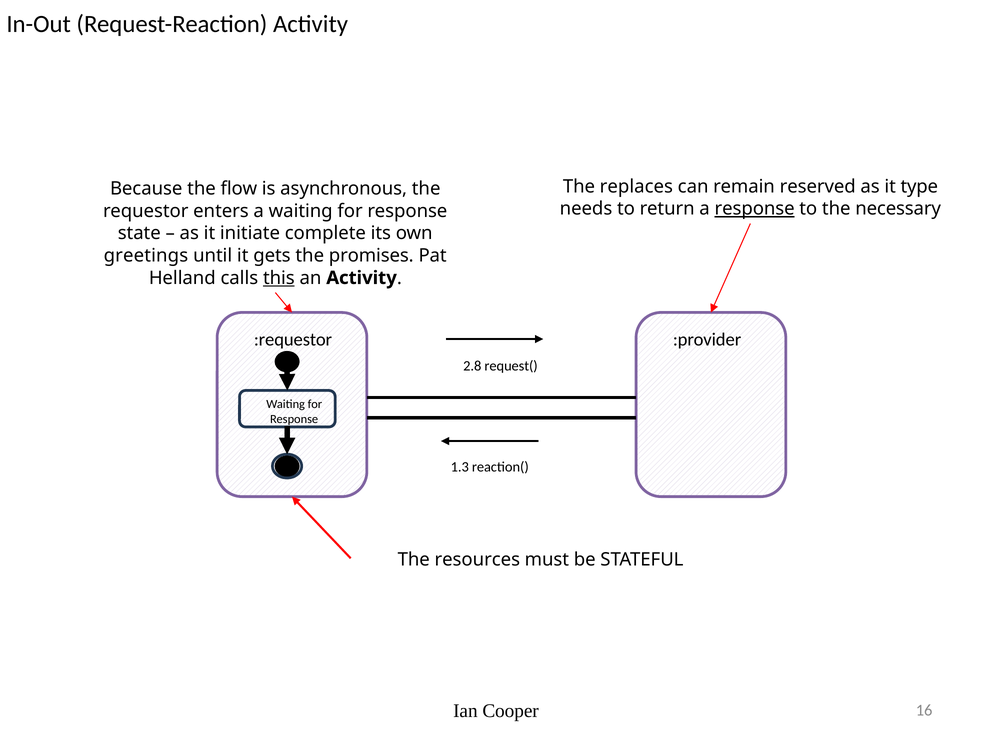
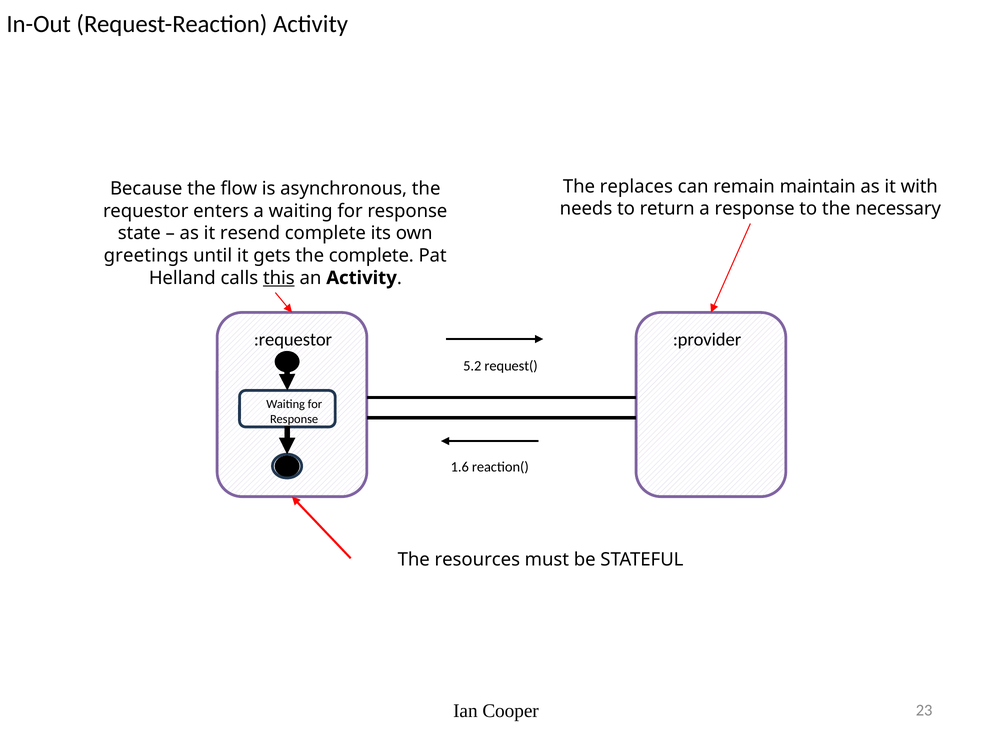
reserved: reserved -> maintain
type: type -> with
response at (755, 209) underline: present -> none
initiate: initiate -> resend
the promises: promises -> complete
2.8: 2.8 -> 5.2
1.3: 1.3 -> 1.6
16: 16 -> 23
